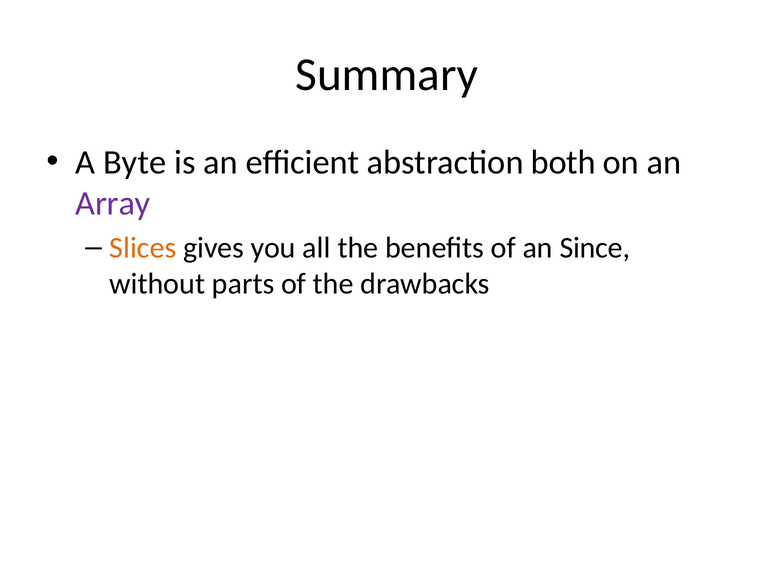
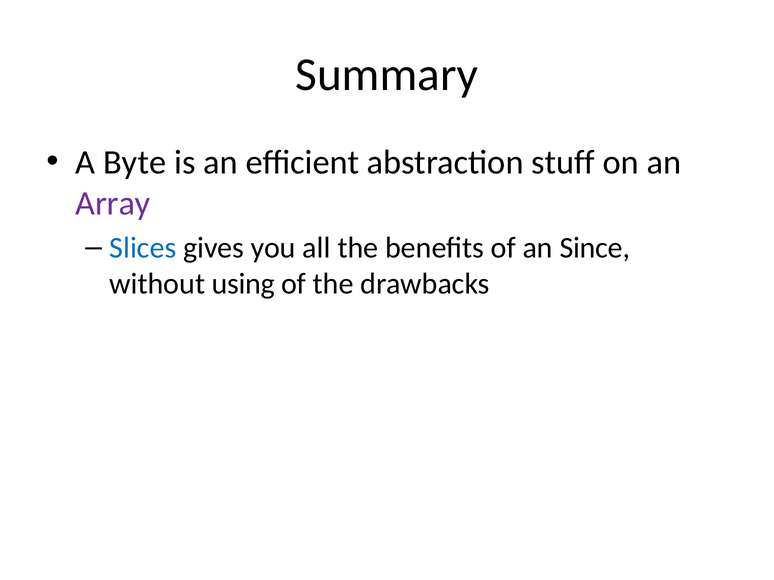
both: both -> stuff
Slices colour: orange -> blue
parts: parts -> using
